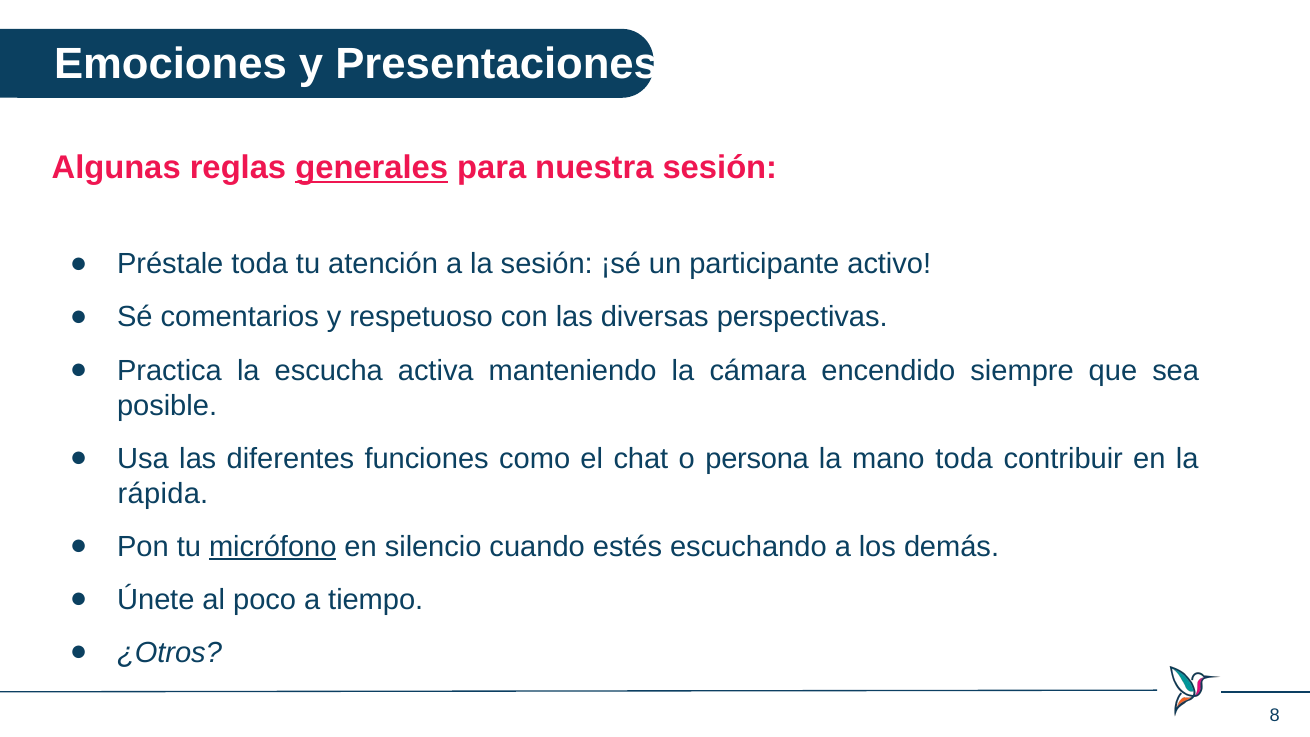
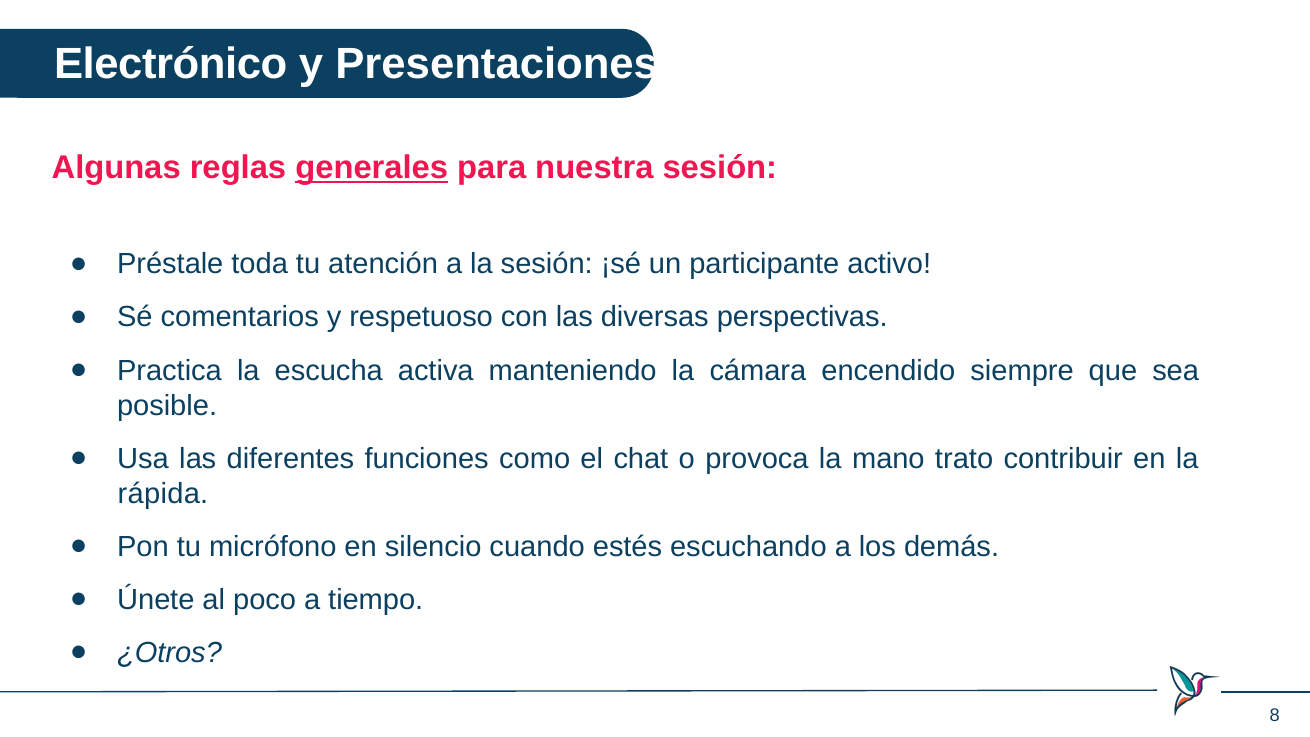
Emociones: Emociones -> Electrónico
persona: persona -> provoca
mano toda: toda -> trato
micrófono underline: present -> none
